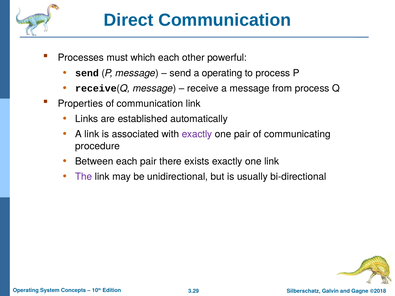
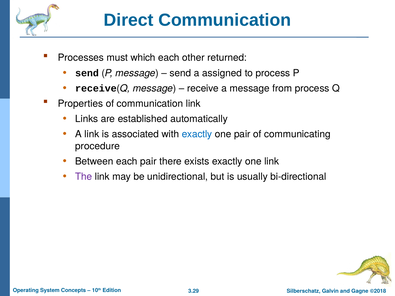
powerful: powerful -> returned
a operating: operating -> assigned
exactly at (197, 134) colour: purple -> blue
